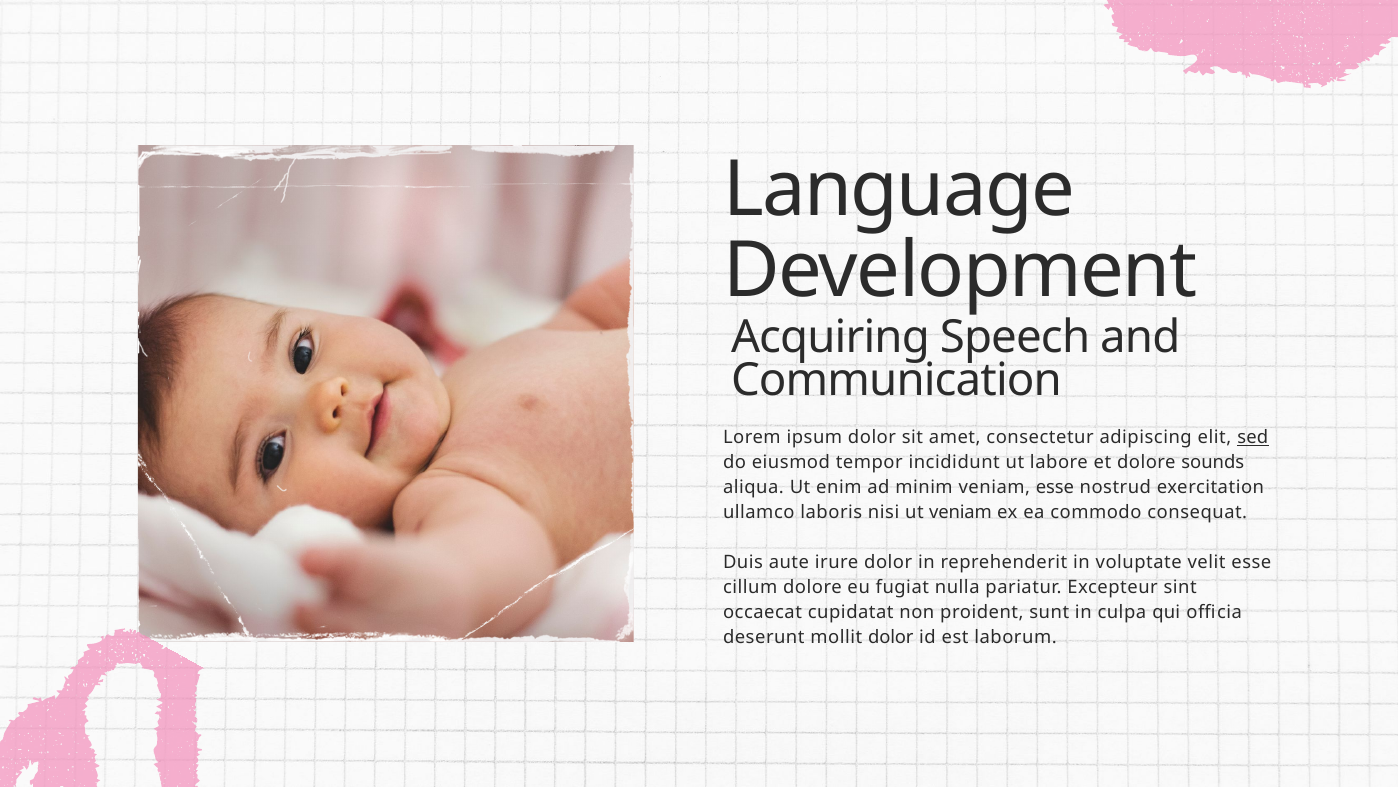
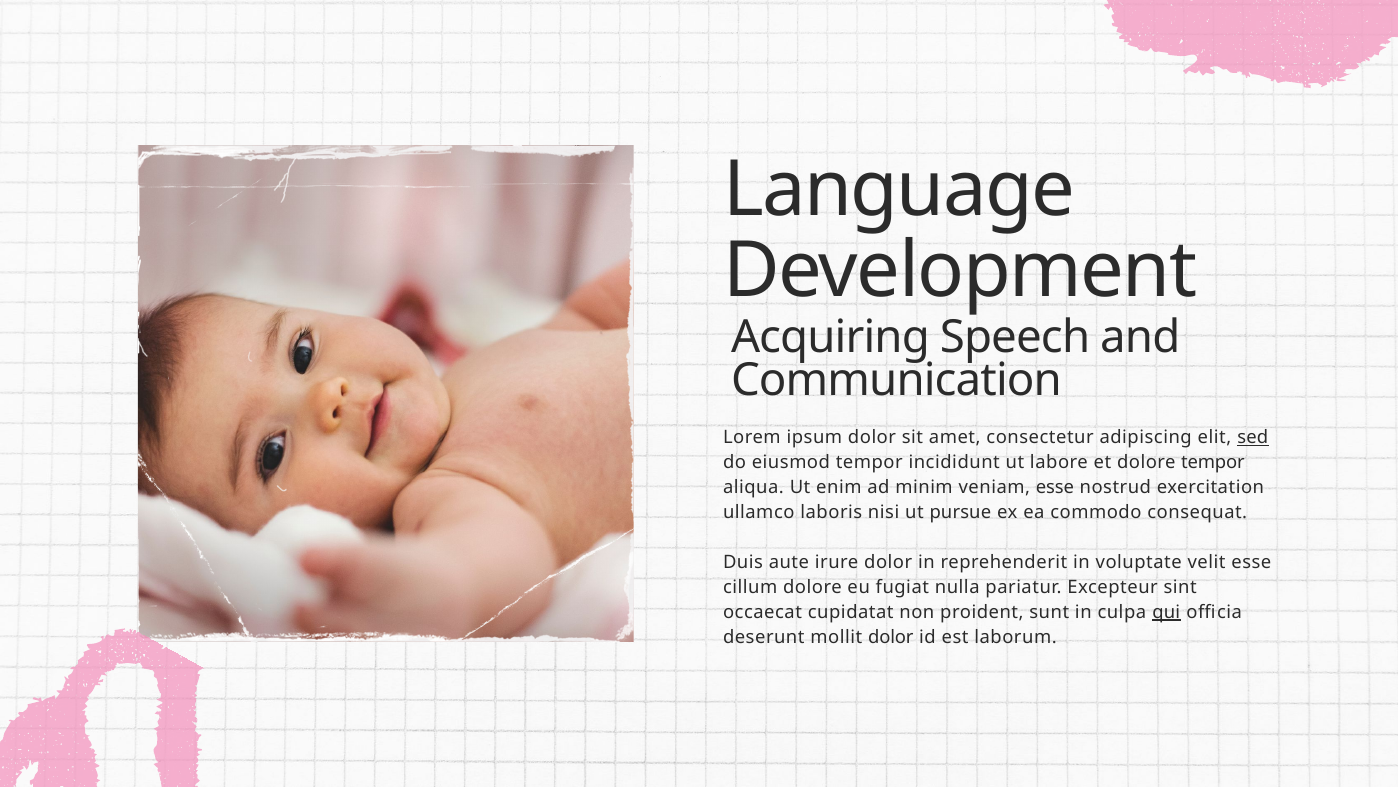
dolore sounds: sounds -> tempor
ut veniam: veniam -> pursue
qui underline: none -> present
